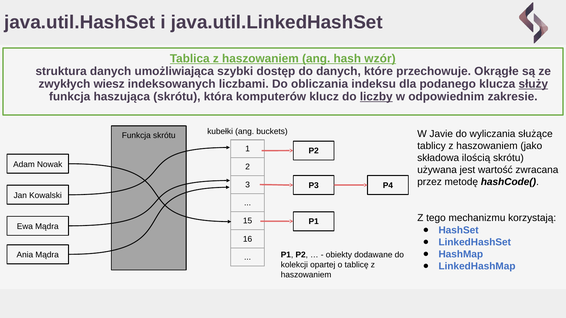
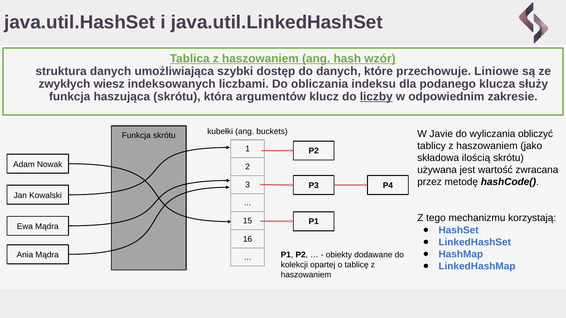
Okrągłe: Okrągłe -> Liniowe
służy underline: present -> none
komputerów: komputerów -> argumentów
służące: służące -> obliczyć
